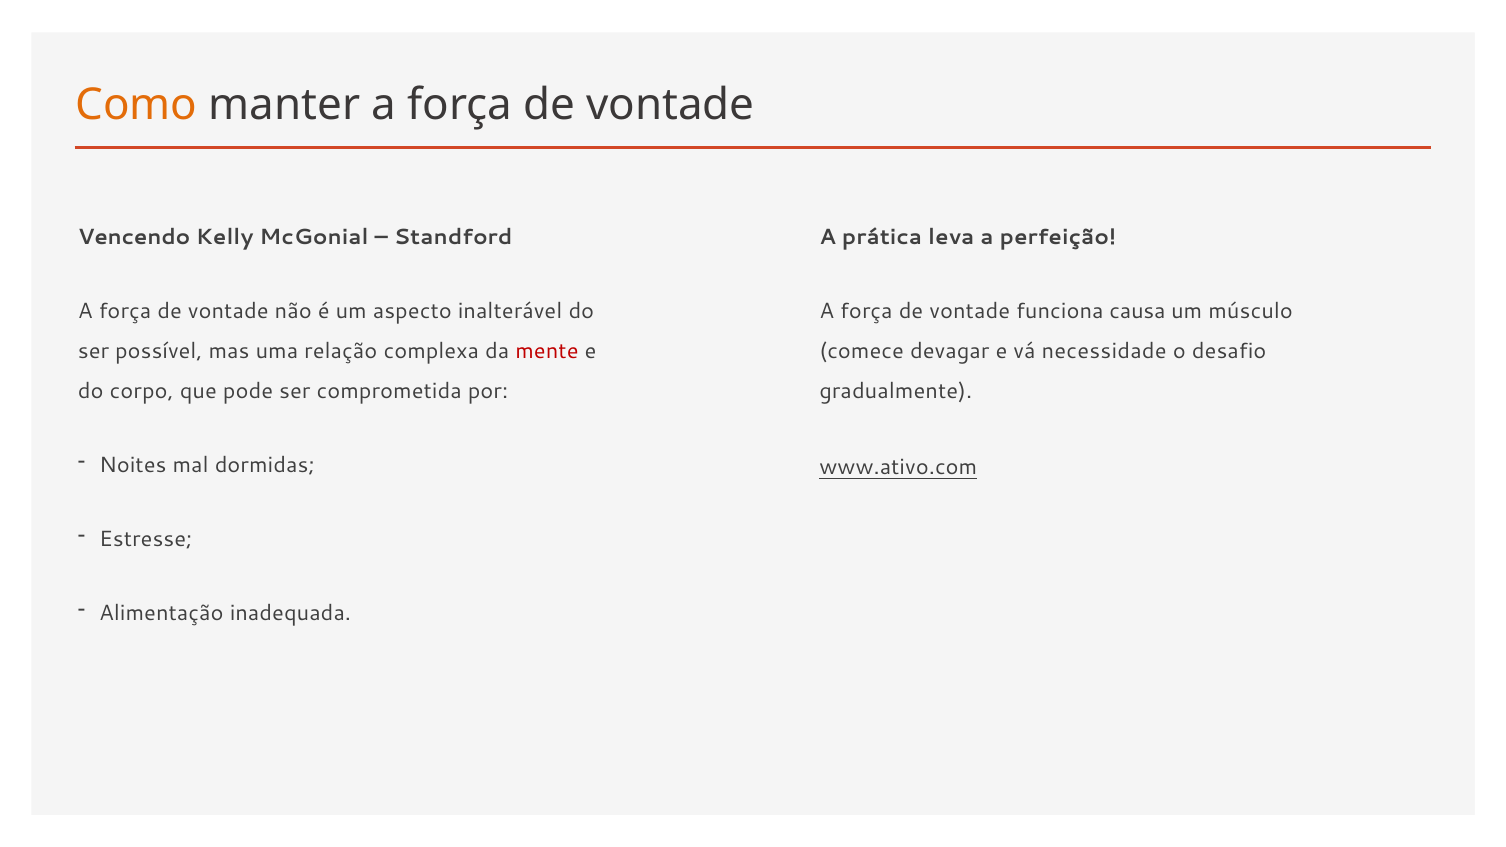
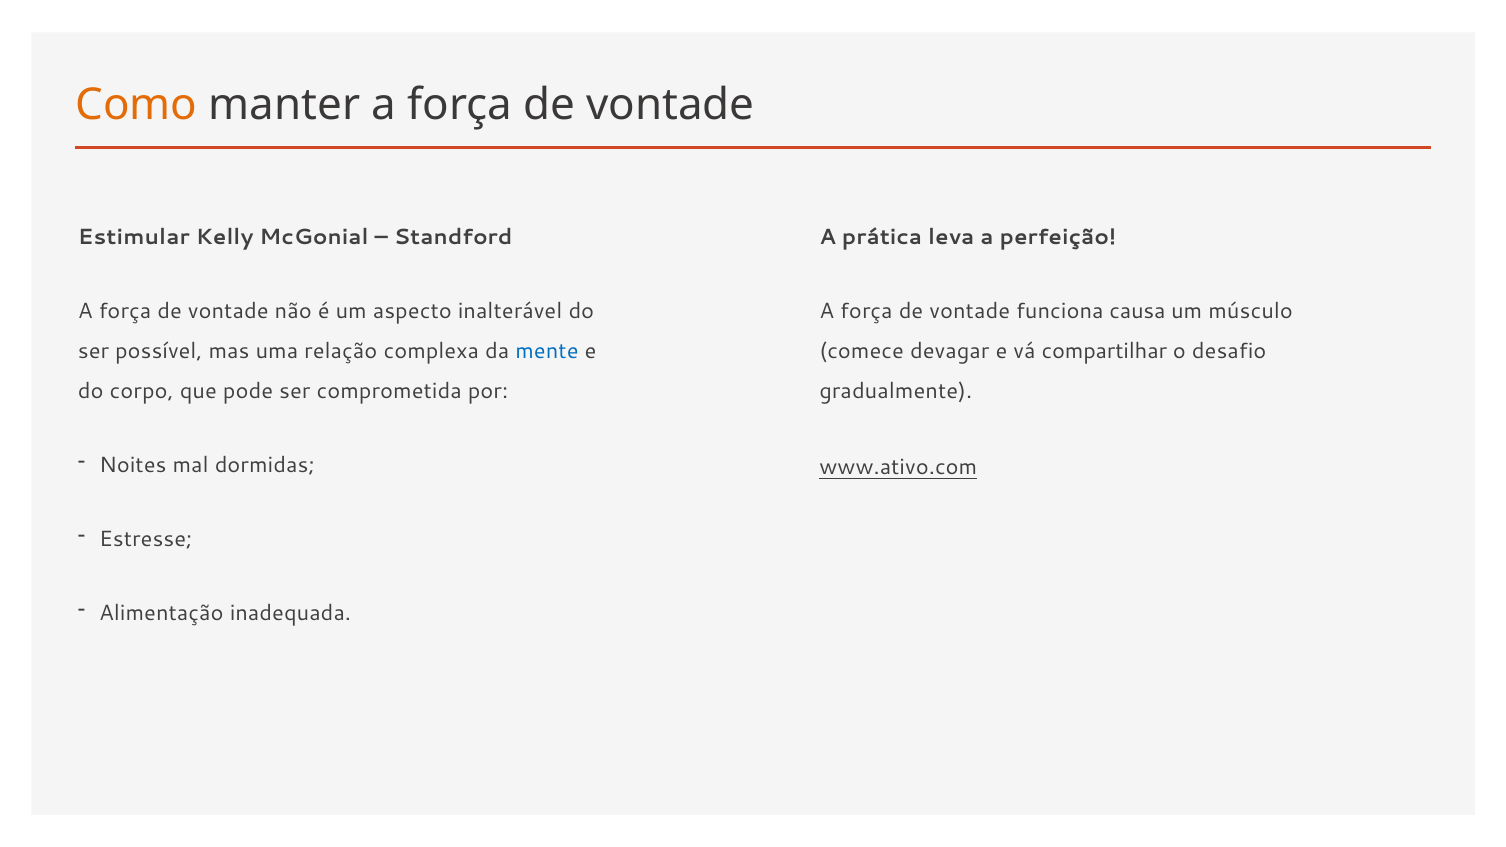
Vencendo: Vencendo -> Estimular
mente colour: red -> blue
necessidade: necessidade -> compartilhar
